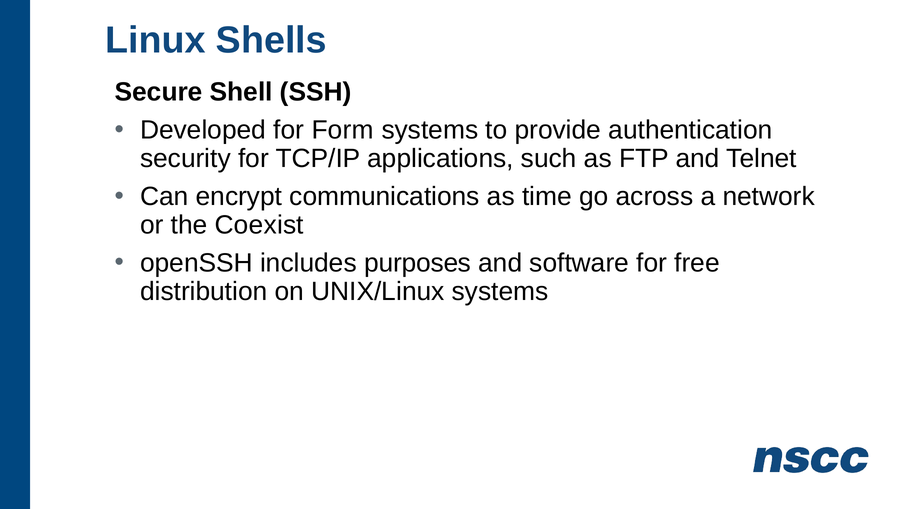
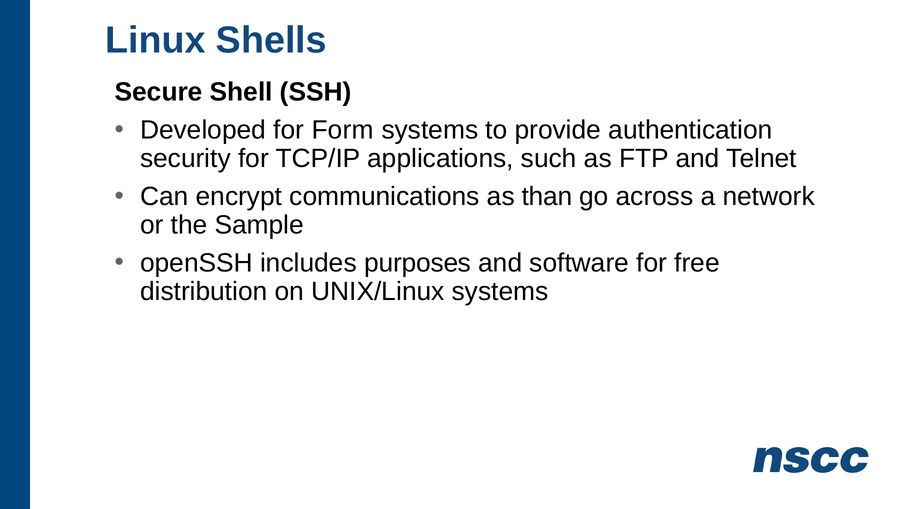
time: time -> than
Coexist: Coexist -> Sample
